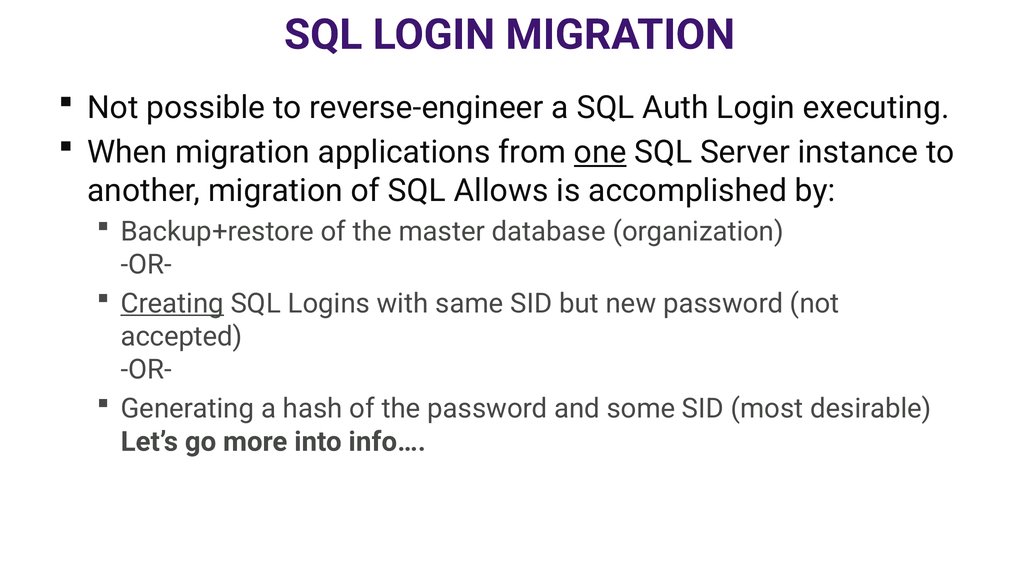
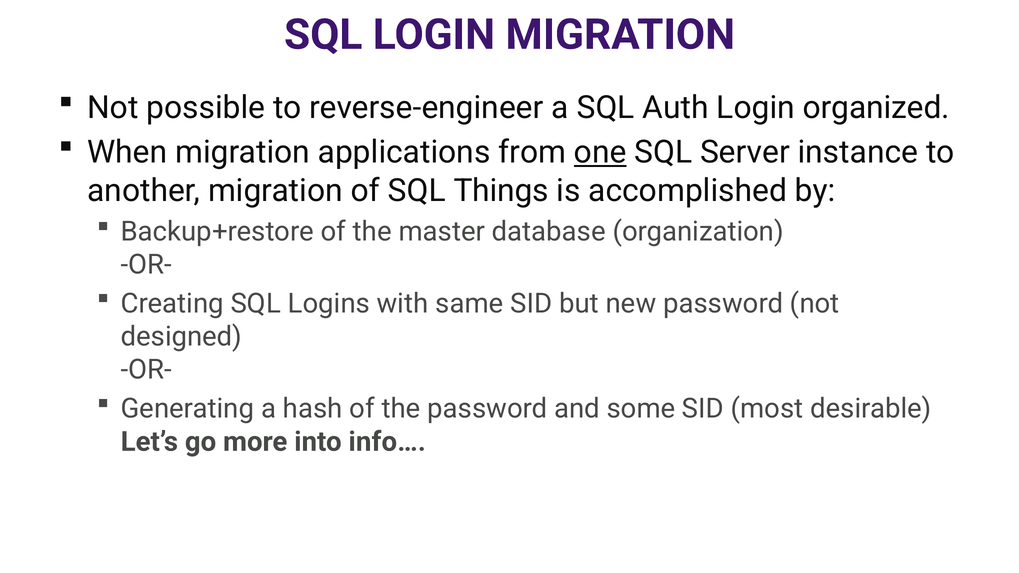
executing: executing -> organized
Allows: Allows -> Things
Creating underline: present -> none
accepted: accepted -> designed
